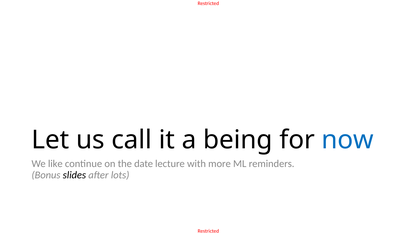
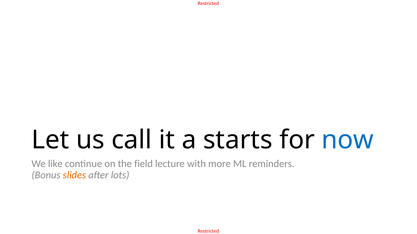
being: being -> starts
date: date -> field
slides colour: black -> orange
